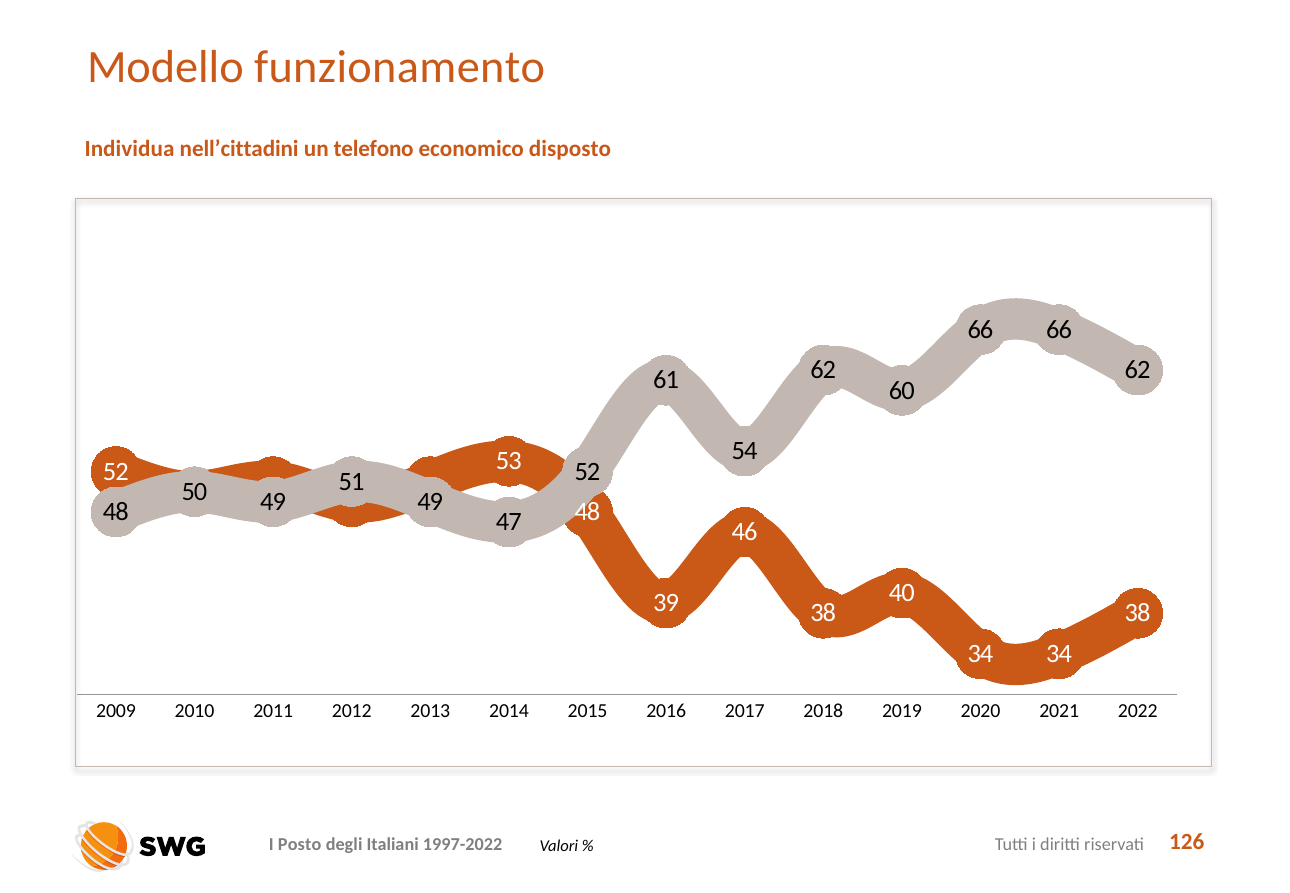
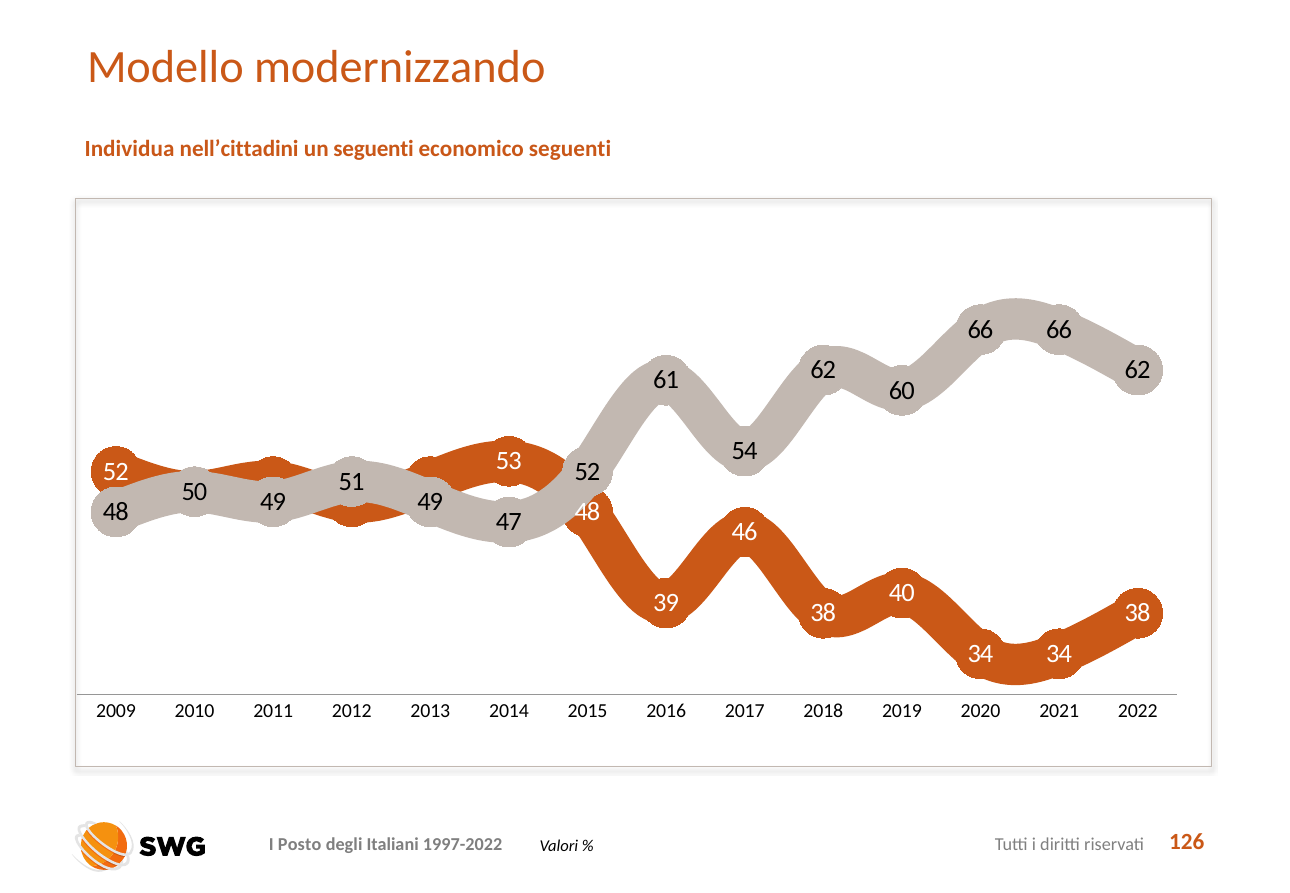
funzionamento: funzionamento -> modernizzando
un telefono: telefono -> seguenti
economico disposto: disposto -> seguenti
